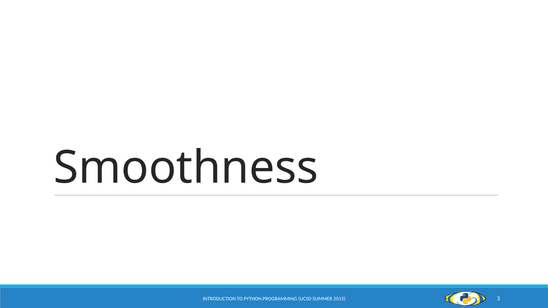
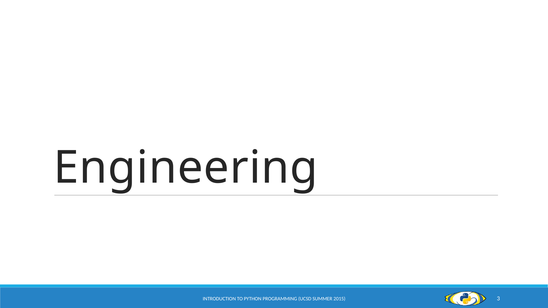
Smoothness: Smoothness -> Engineering
